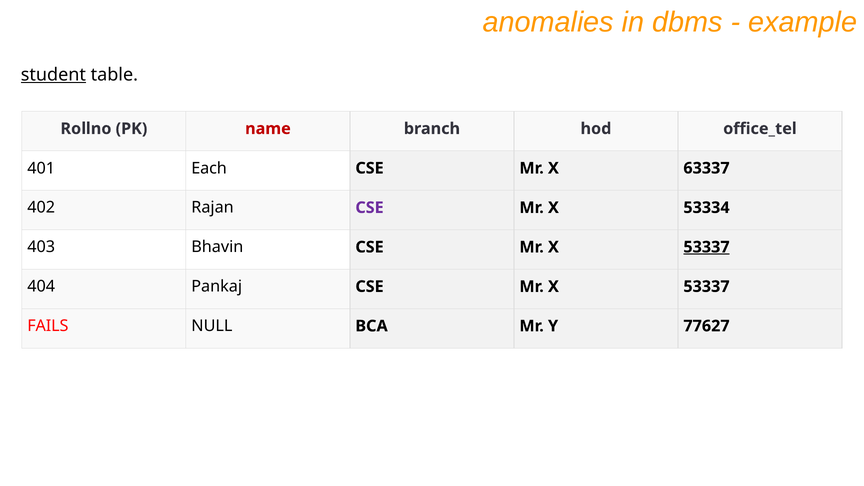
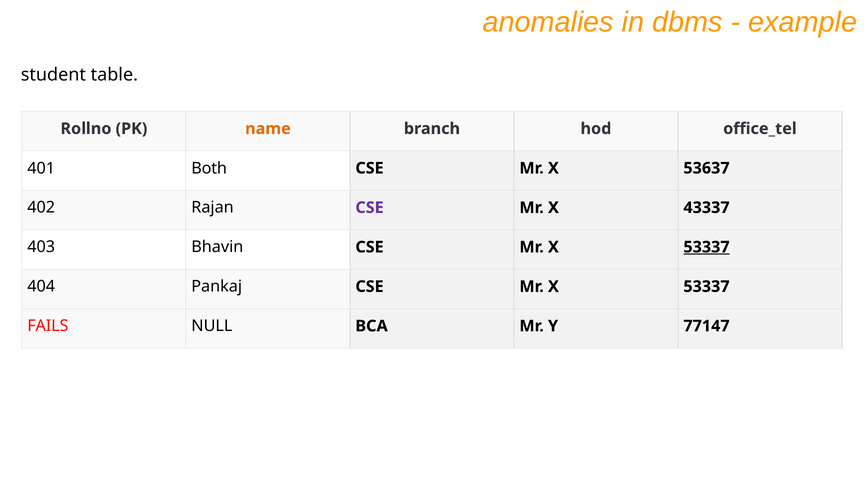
student underline: present -> none
name colour: red -> orange
Each: Each -> Both
63337: 63337 -> 53637
53334: 53334 -> 43337
77627: 77627 -> 77147
